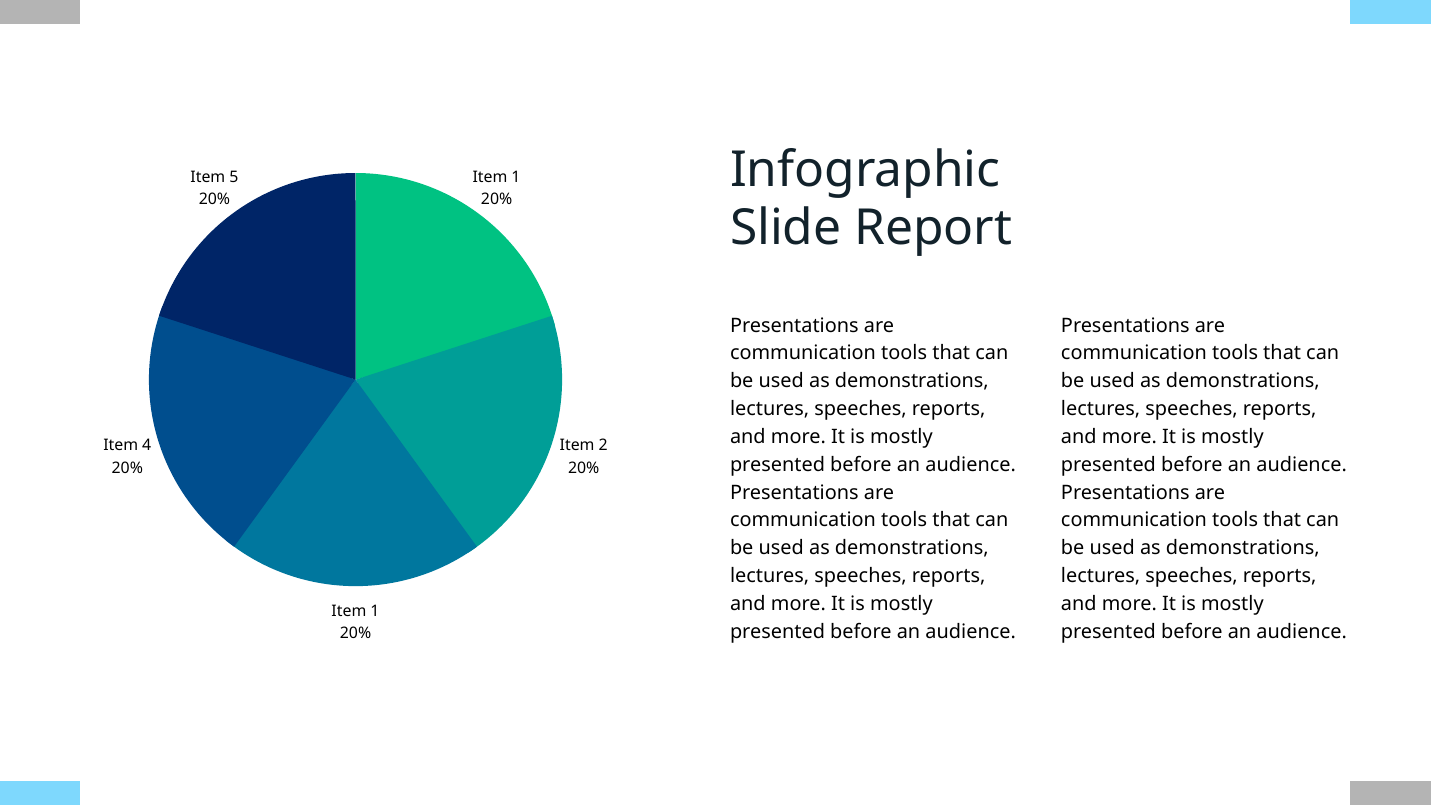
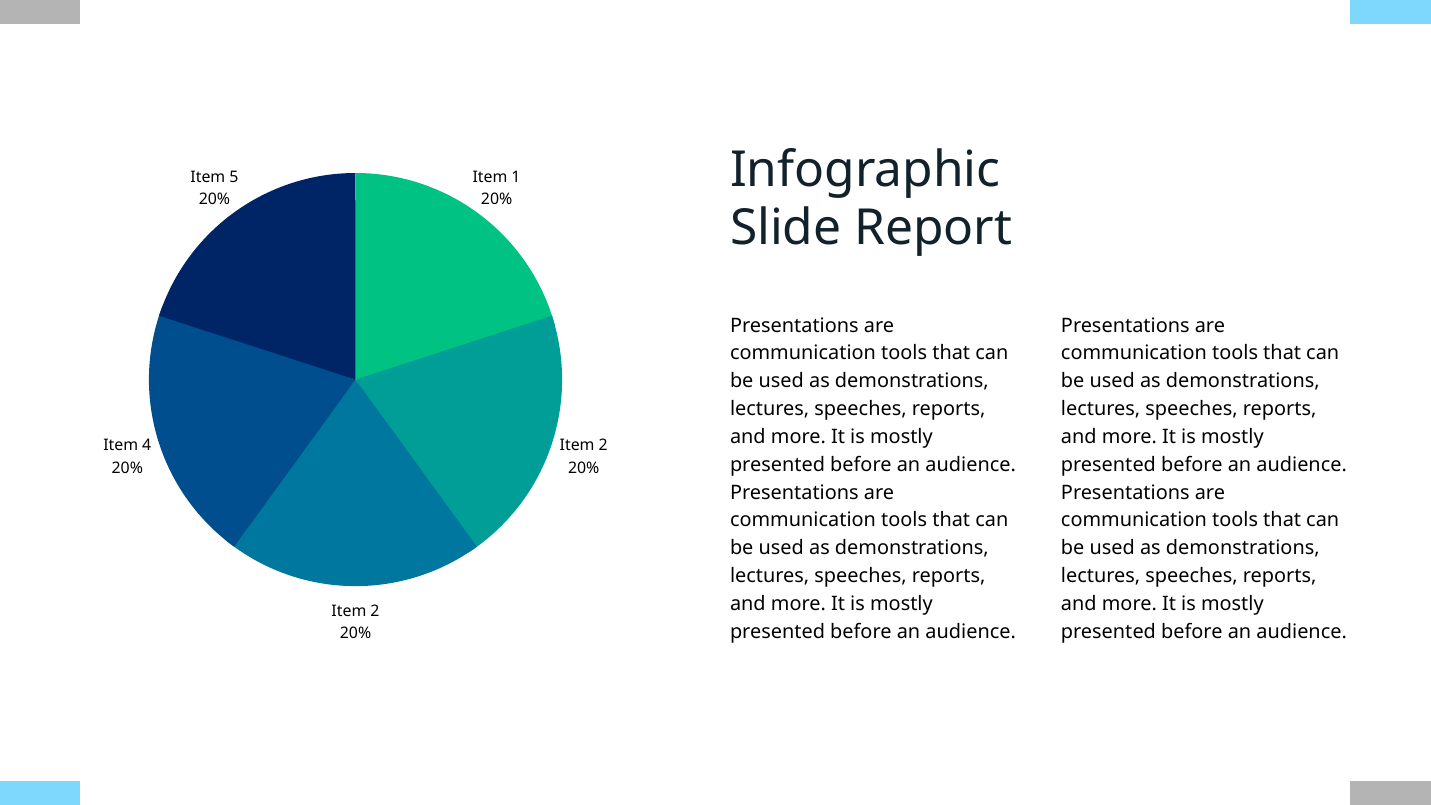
1 at (375, 611): 1 -> 2
